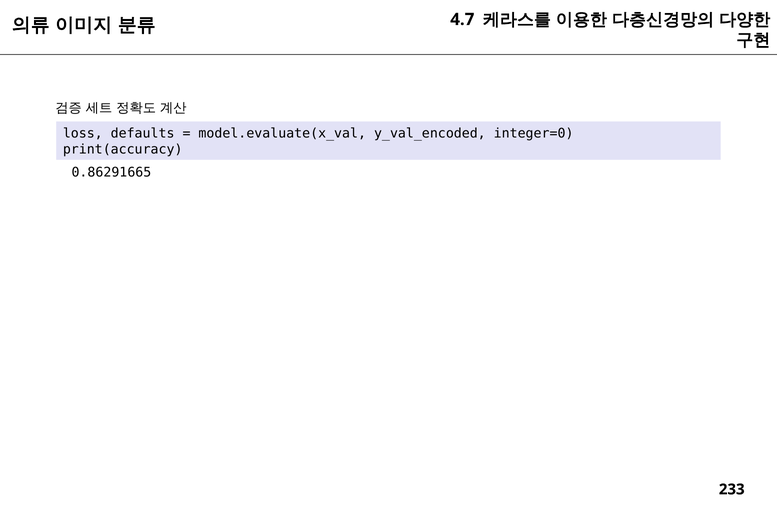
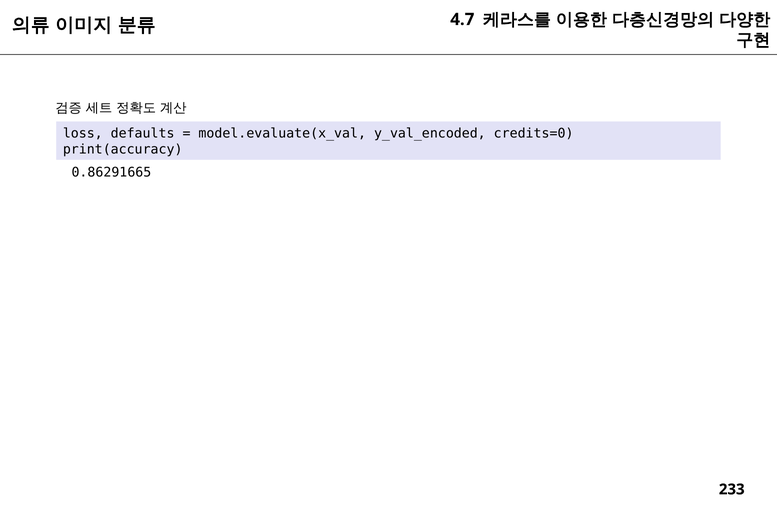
integer=0: integer=0 -> credits=0
